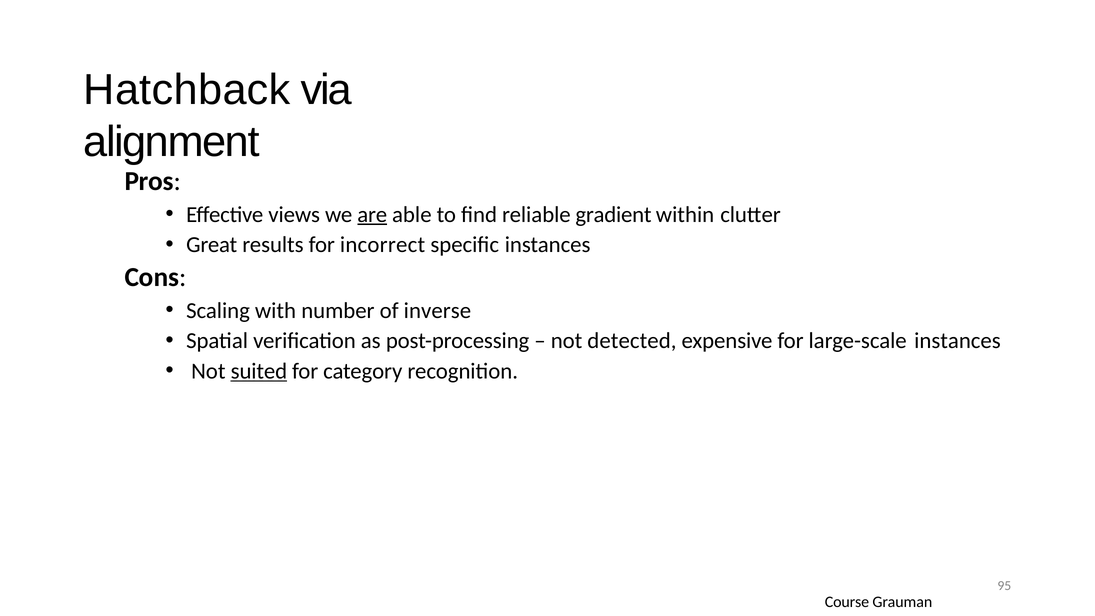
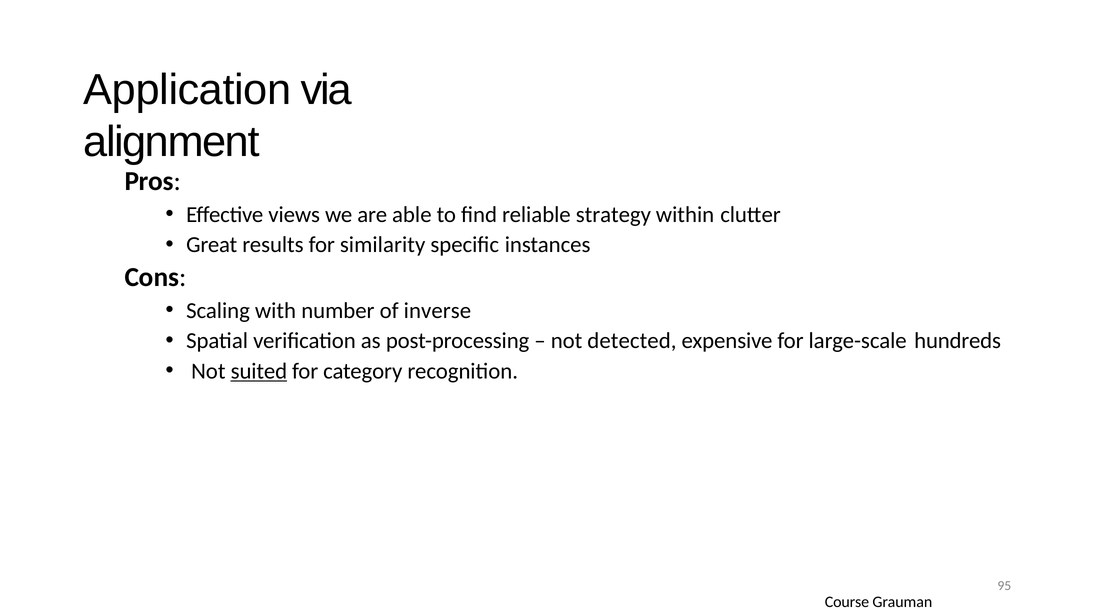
Hatchback: Hatchback -> Application
are underline: present -> none
gradient: gradient -> strategy
incorrect: incorrect -> similarity
large-scale instances: instances -> hundreds
